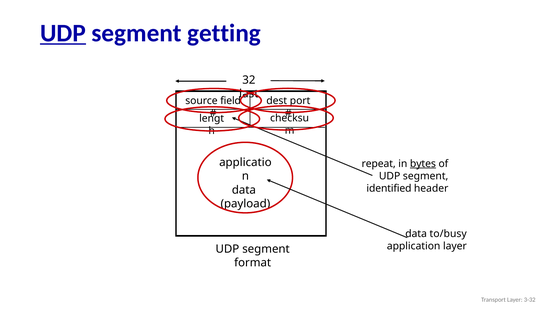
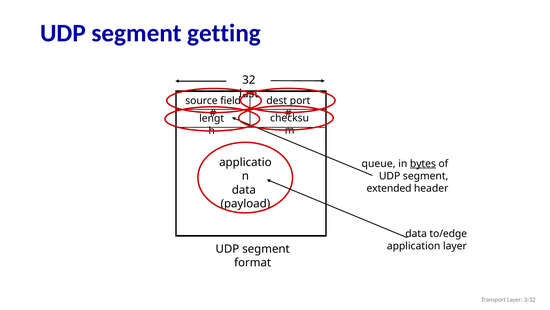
UDP at (63, 33) underline: present -> none
repeat: repeat -> queue
identified: identified -> extended
to/busy: to/busy -> to/edge
